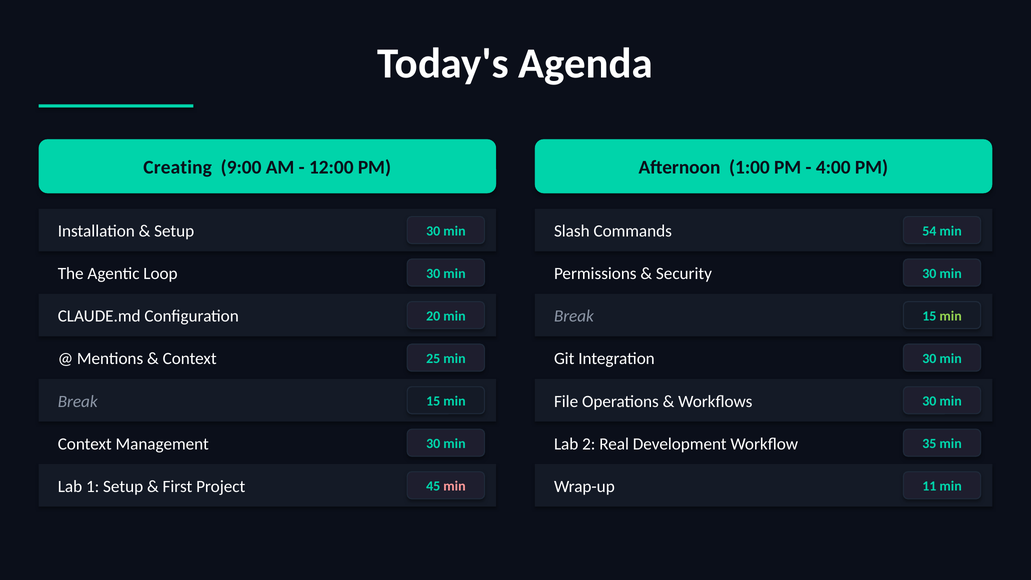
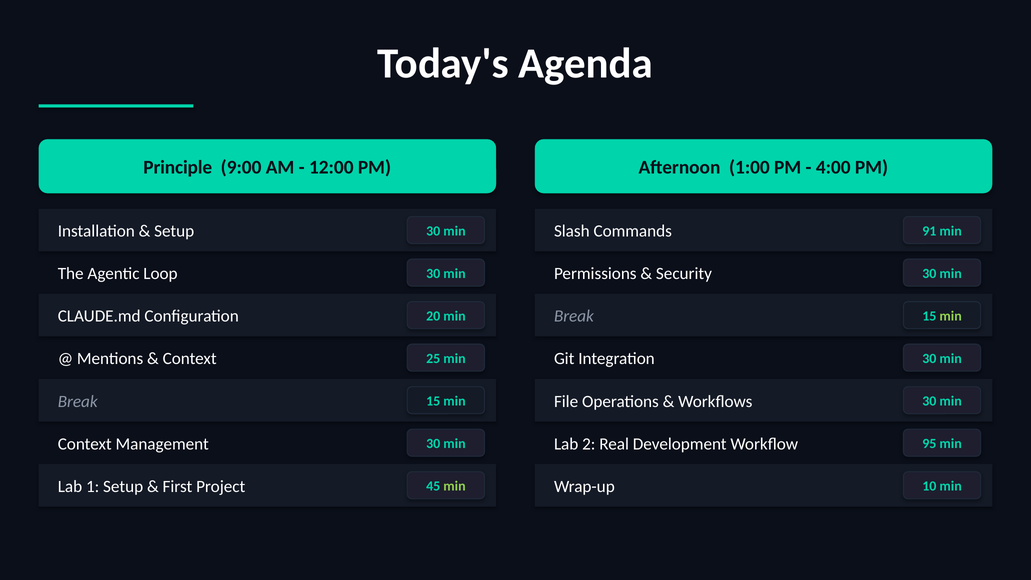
Creating: Creating -> Principle
54: 54 -> 91
35: 35 -> 95
min at (454, 486) colour: pink -> light green
11: 11 -> 10
